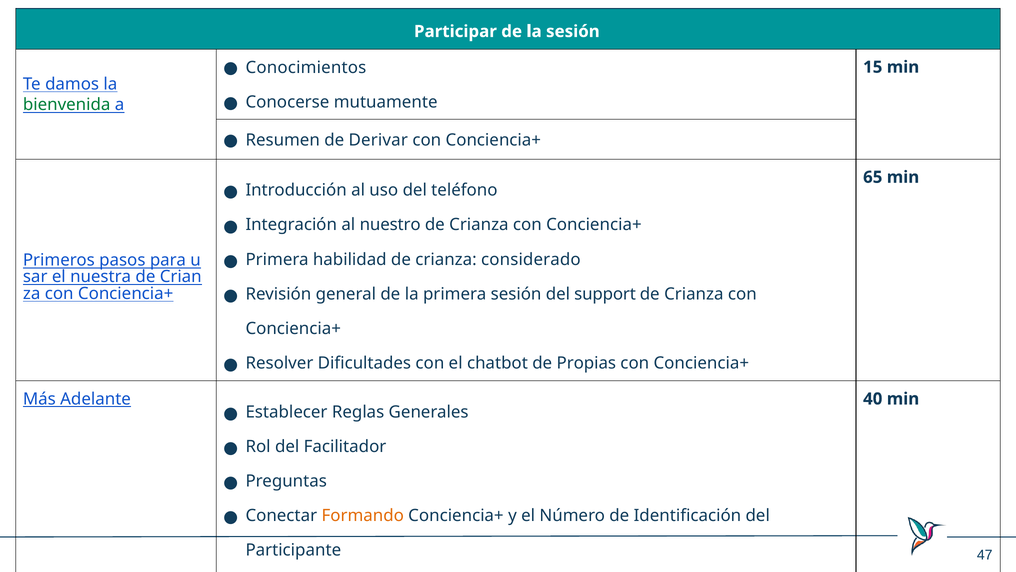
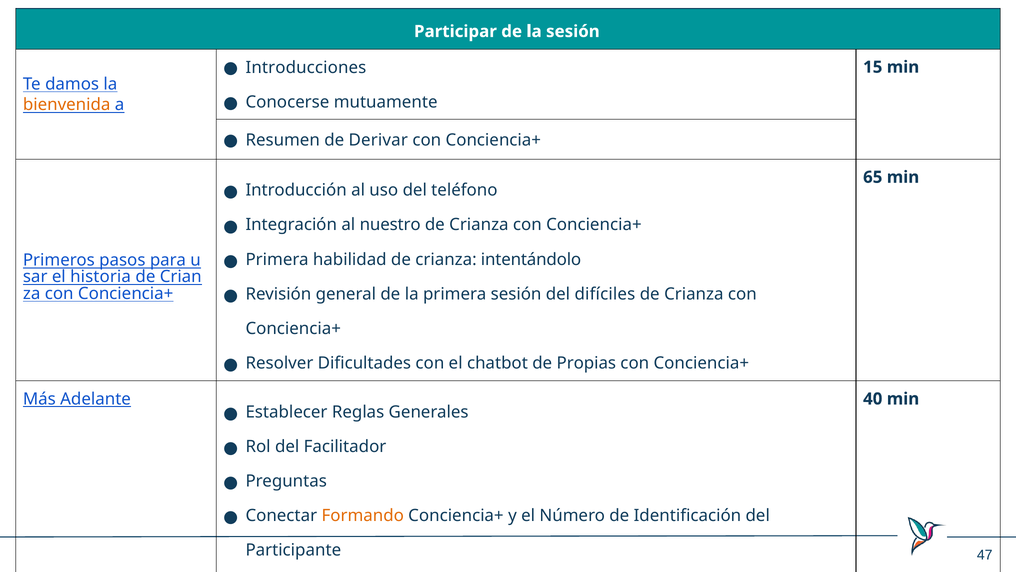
Conocimientos: Conocimientos -> Introducciones
bienvenida colour: green -> orange
considerado: considerado -> intentándolo
nuestra: nuestra -> historia
support: support -> difíciles
